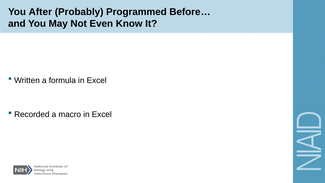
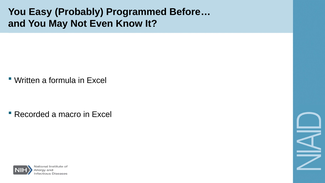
After: After -> Easy
